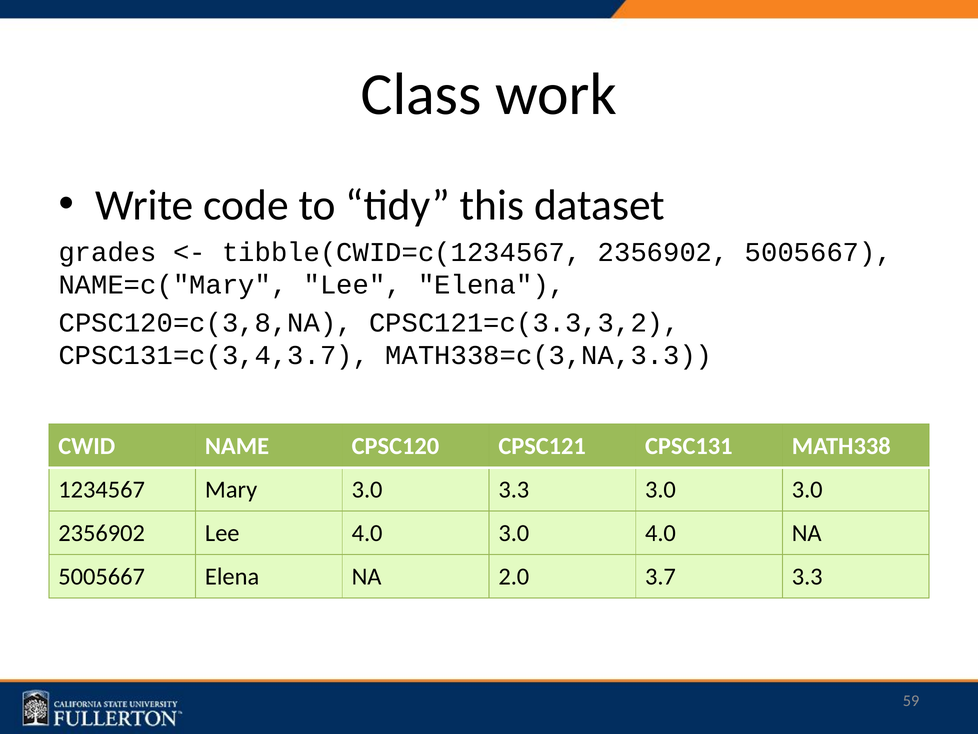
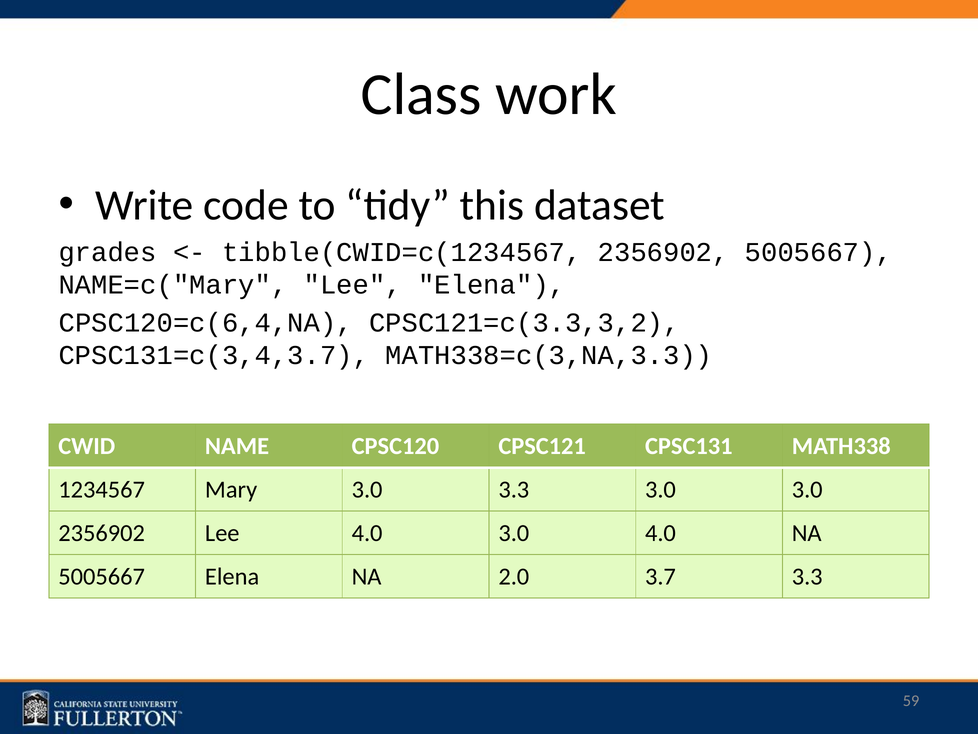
CPSC120=c(3,8,NA: CPSC120=c(3,8,NA -> CPSC120=c(6,4,NA
